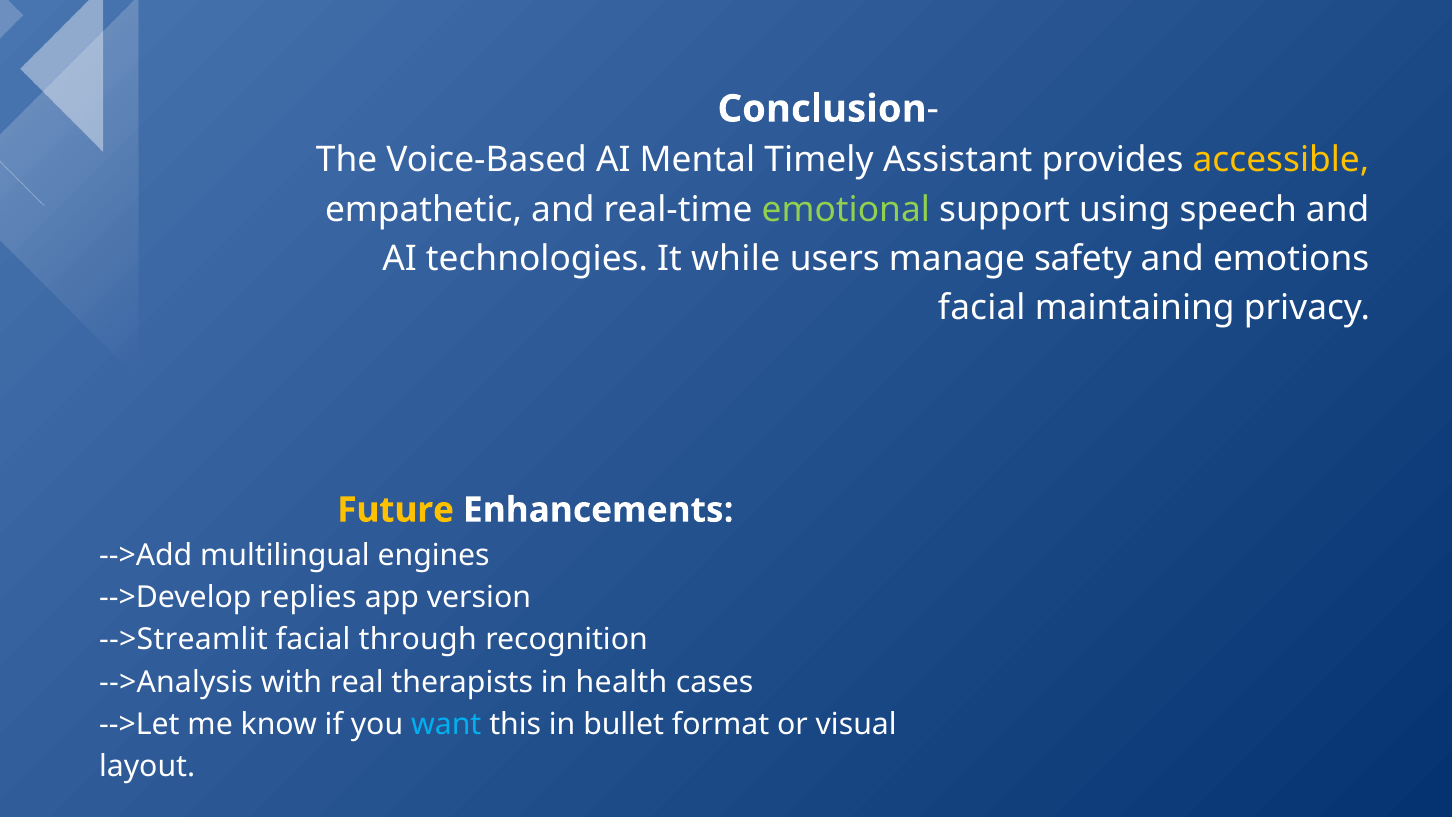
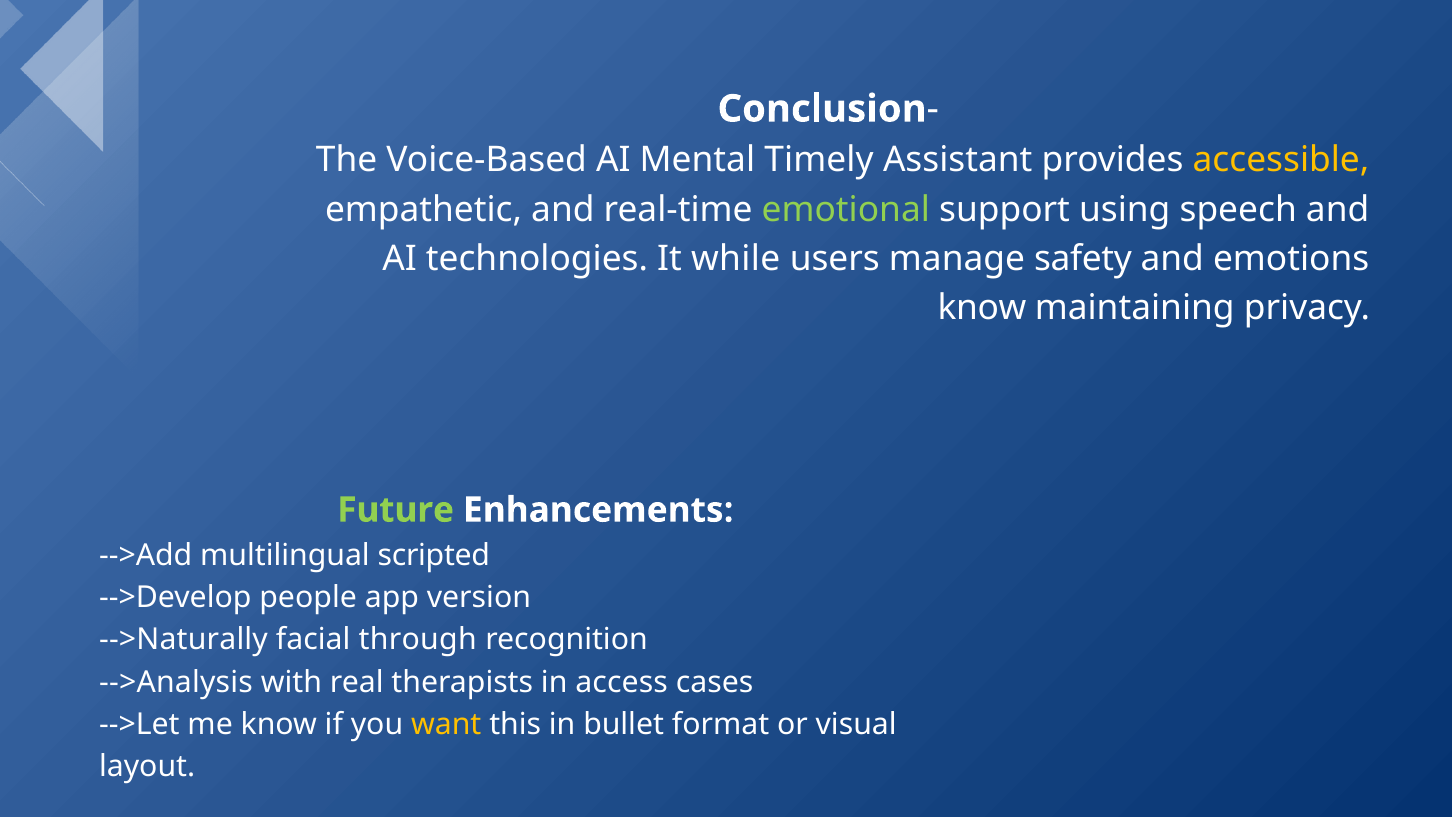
facial at (982, 308): facial -> know
Future colour: yellow -> light green
engines: engines -> scripted
replies: replies -> people
-->Streamlit: -->Streamlit -> -->Naturally
health: health -> access
want colour: light blue -> yellow
